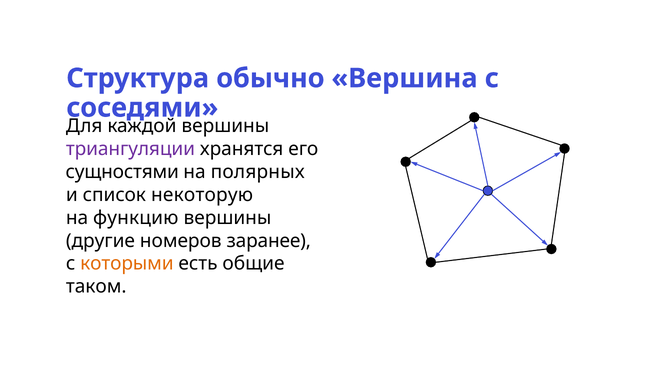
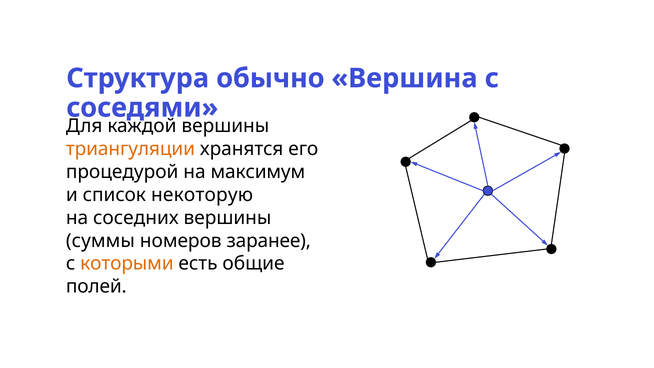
триангуляции colour: purple -> orange
сущностями: сущностями -> процедурой
полярных: полярных -> максимум
функцию: функцию -> соседних
другие: другие -> суммы
таком: таком -> полей
